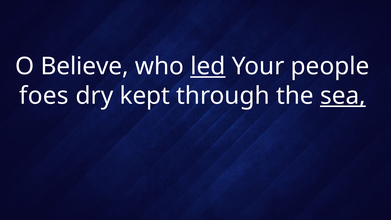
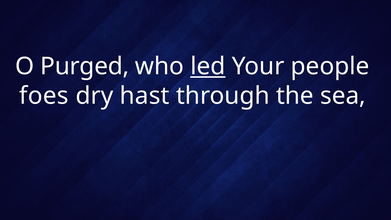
Believe: Believe -> Purged
kept: kept -> hast
sea underline: present -> none
